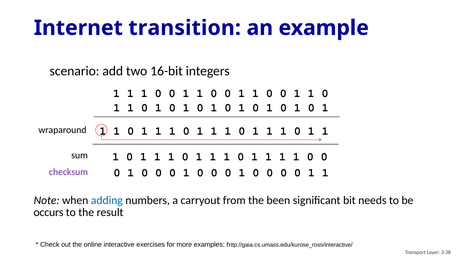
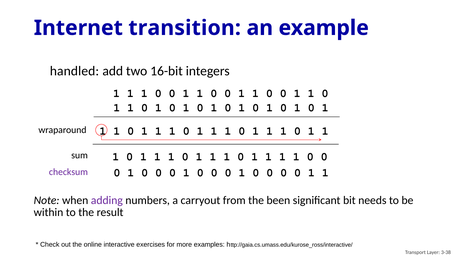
scenario: scenario -> handled
adding colour: blue -> purple
occurs: occurs -> within
